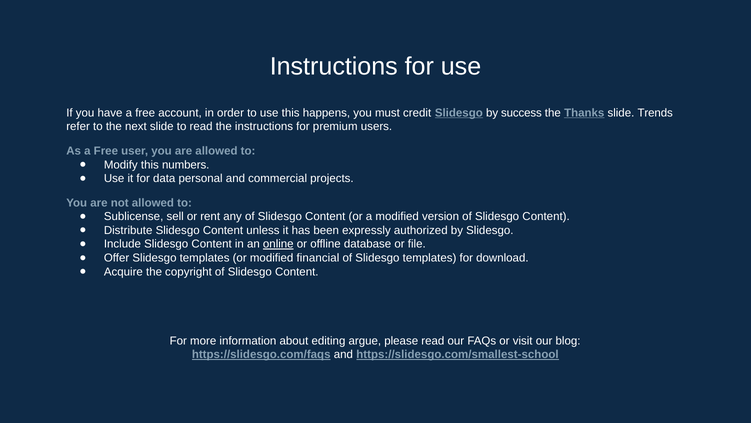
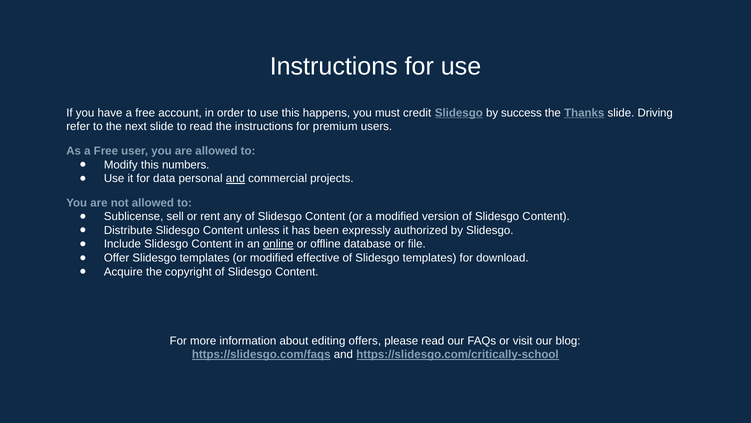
Trends: Trends -> Driving
and at (235, 178) underline: none -> present
financial: financial -> effective
argue: argue -> offers
https://slidesgo.com/smallest-school: https://slidesgo.com/smallest-school -> https://slidesgo.com/critically-school
